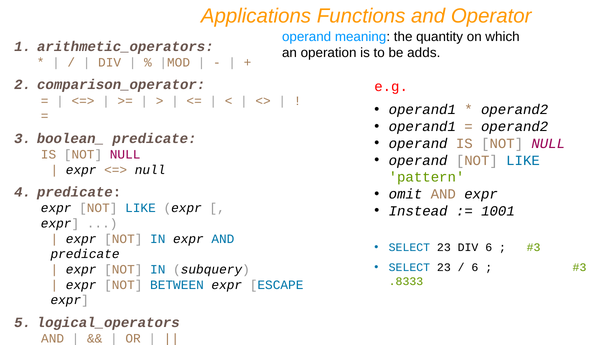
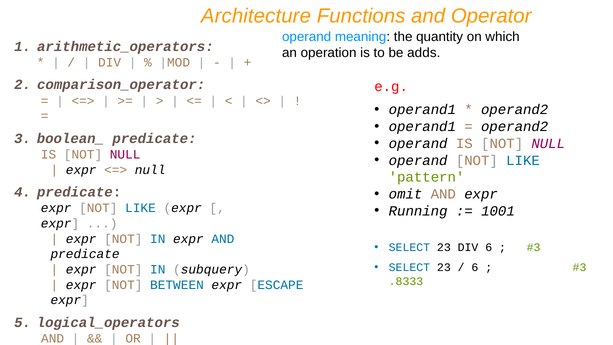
Applications: Applications -> Architecture
Instead: Instead -> Running
